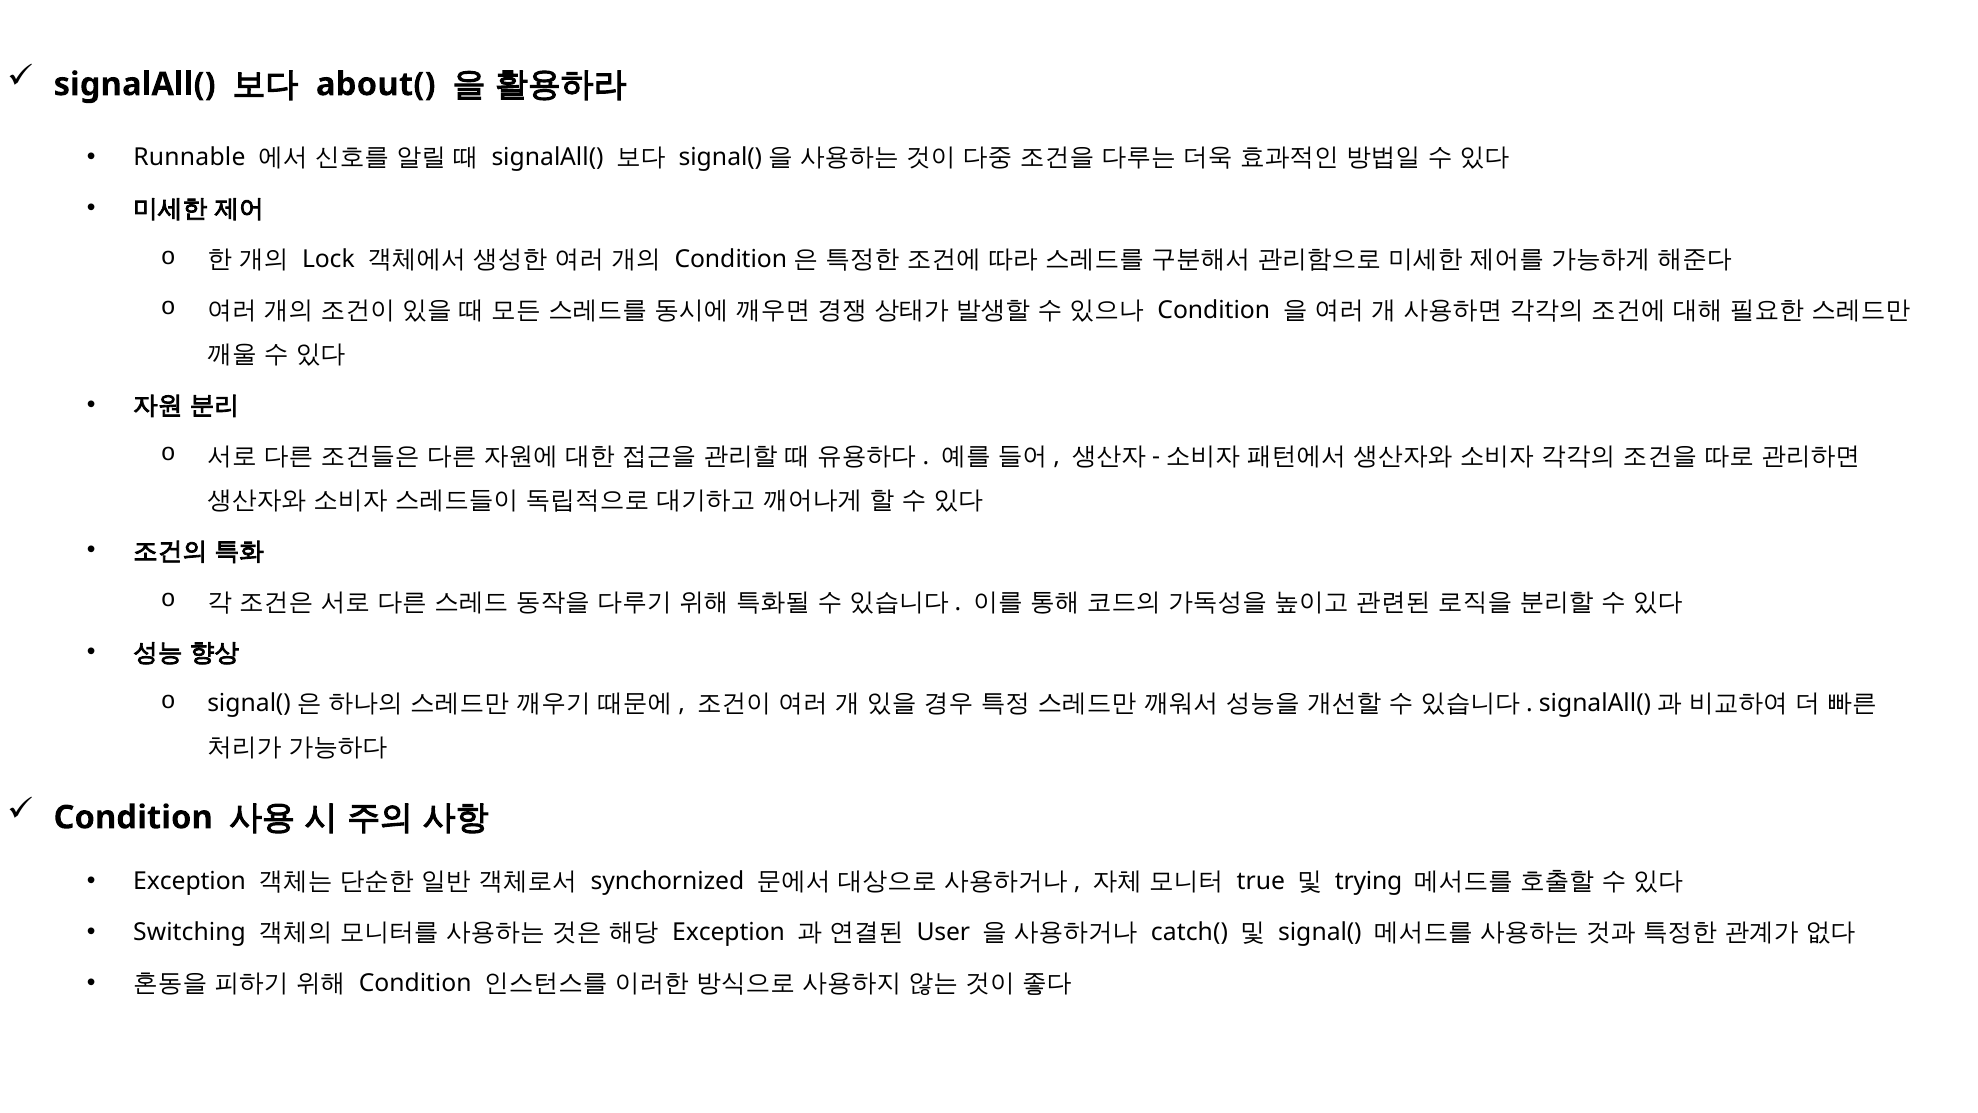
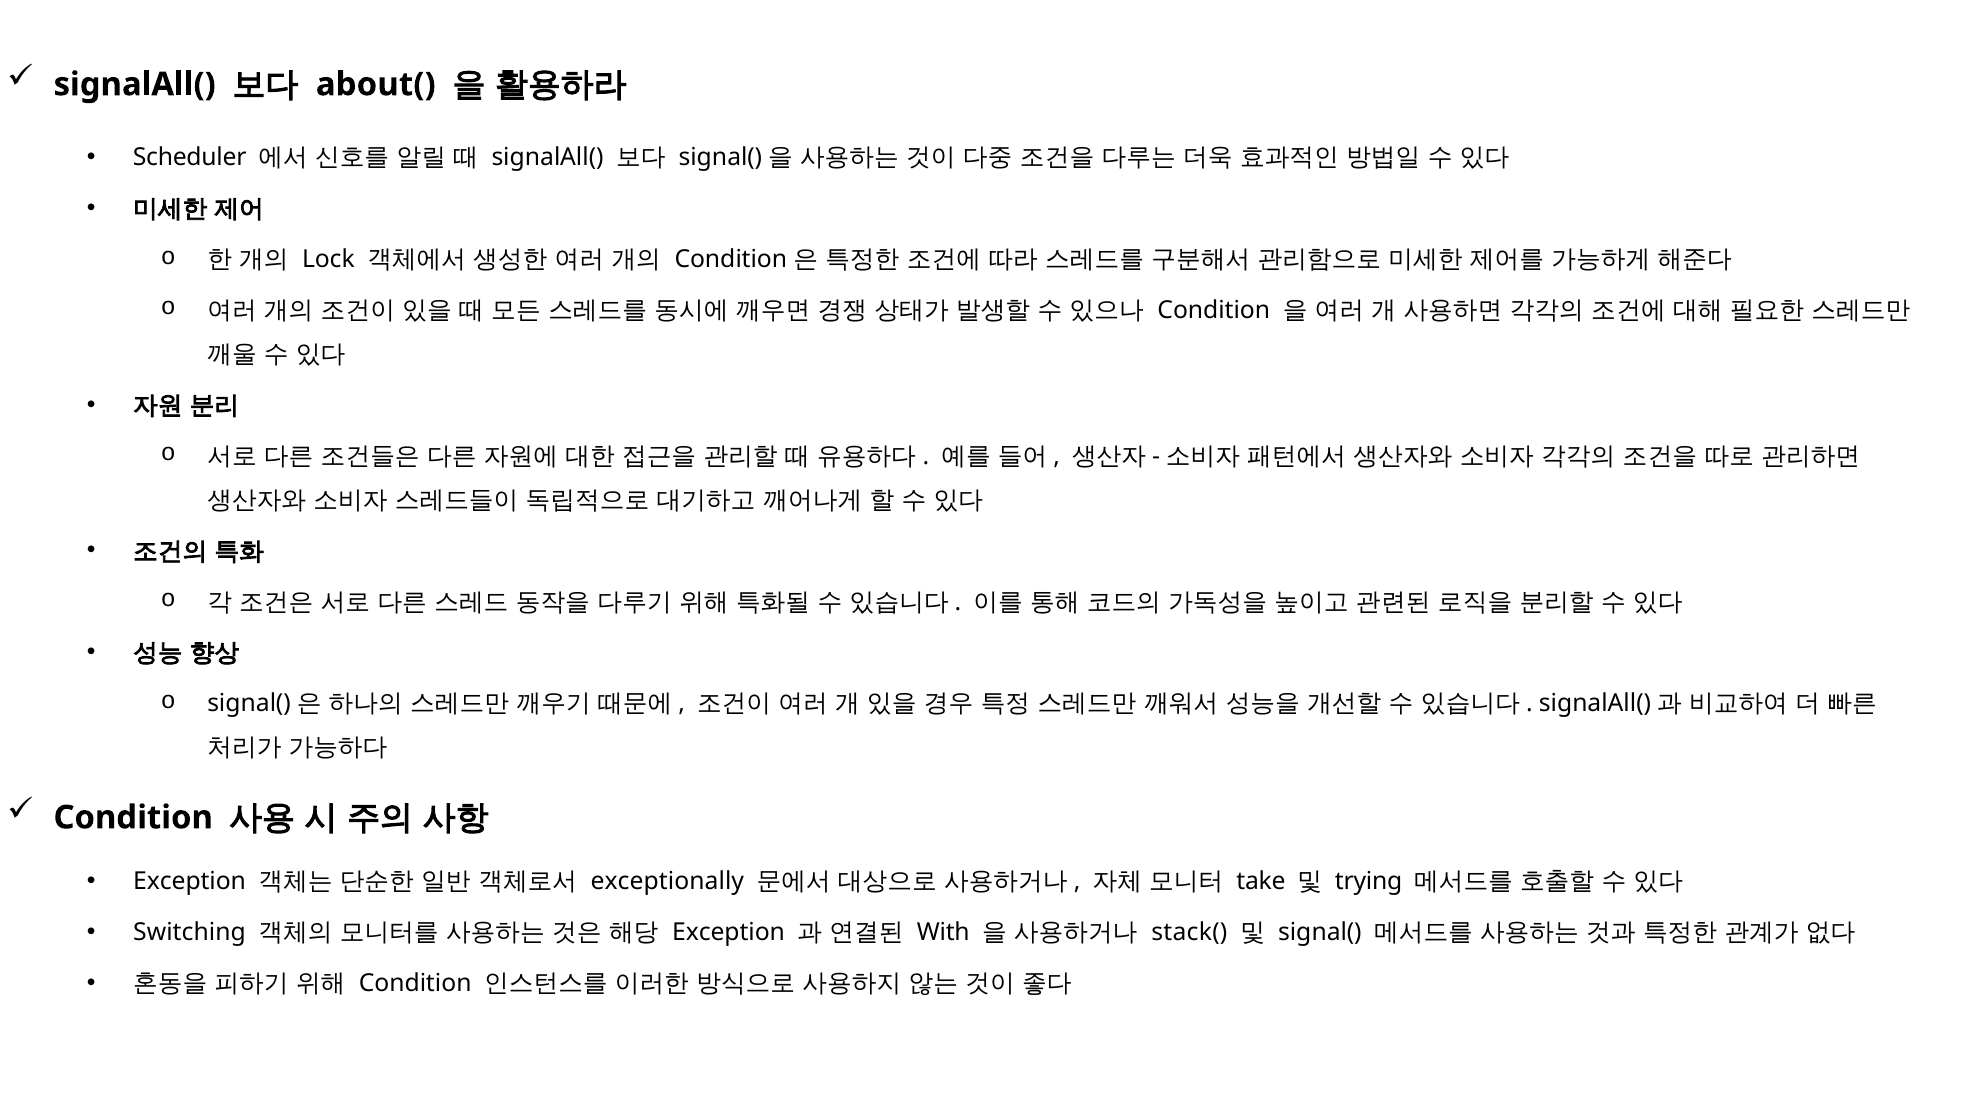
Runnable: Runnable -> Scheduler
synchornized: synchornized -> exceptionally
true: true -> take
User: User -> With
catch(: catch( -> stack(
